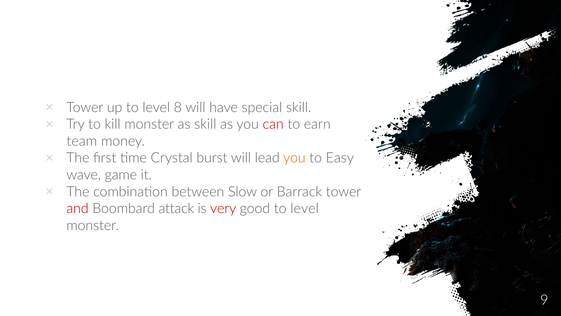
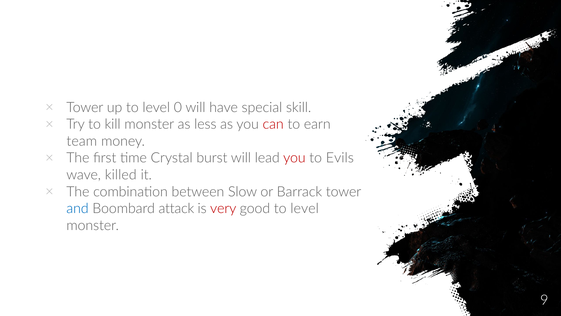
8: 8 -> 0
as skill: skill -> less
you at (294, 158) colour: orange -> red
Easy: Easy -> Evils
game: game -> killed
and colour: red -> blue
